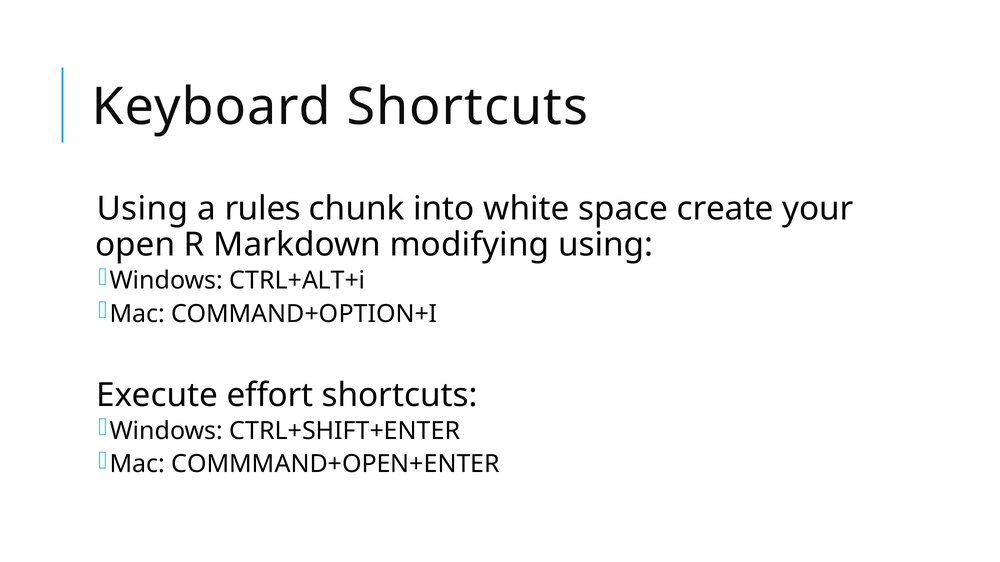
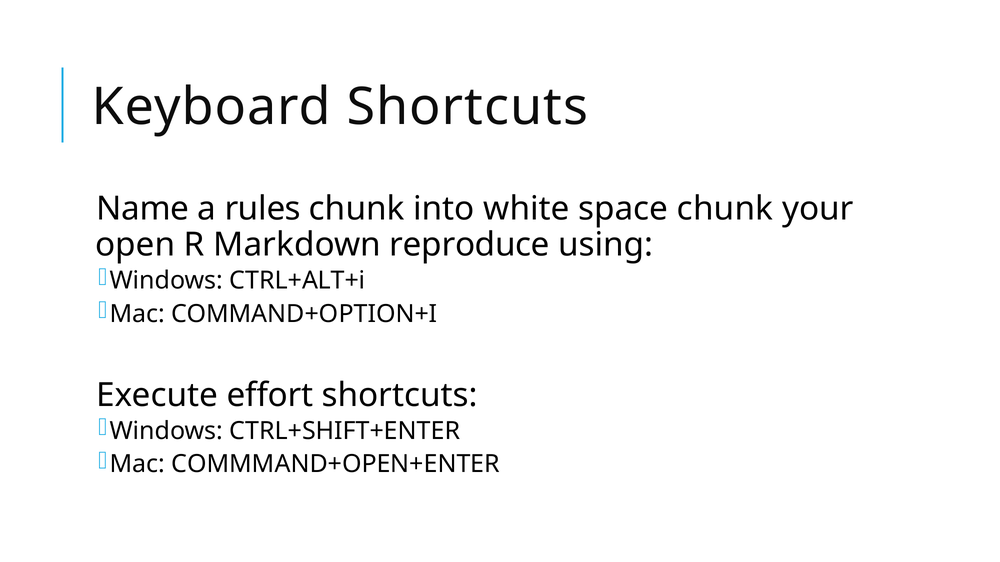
Using at (142, 209): Using -> Name
space create: create -> chunk
modifying: modifying -> reproduce
